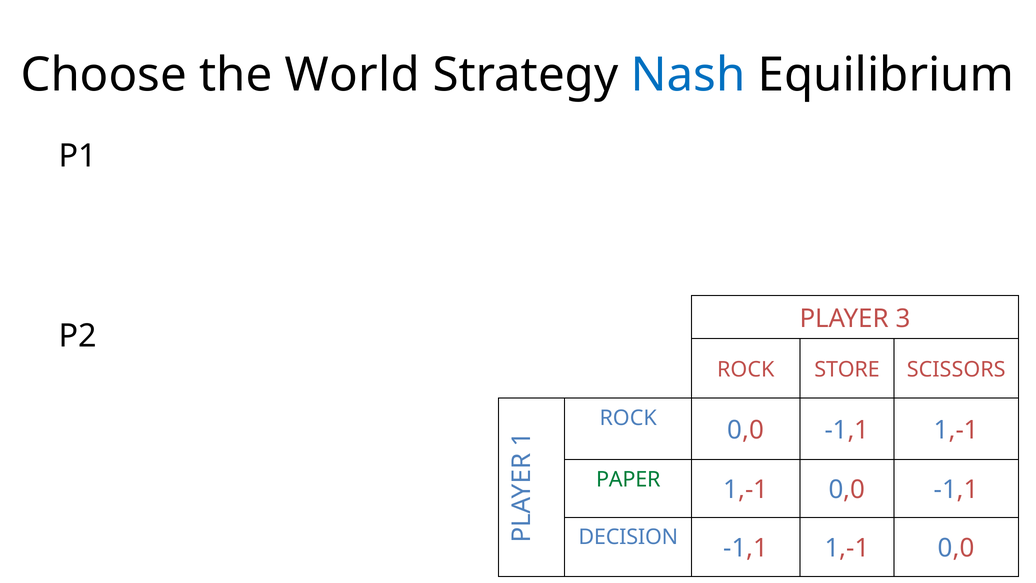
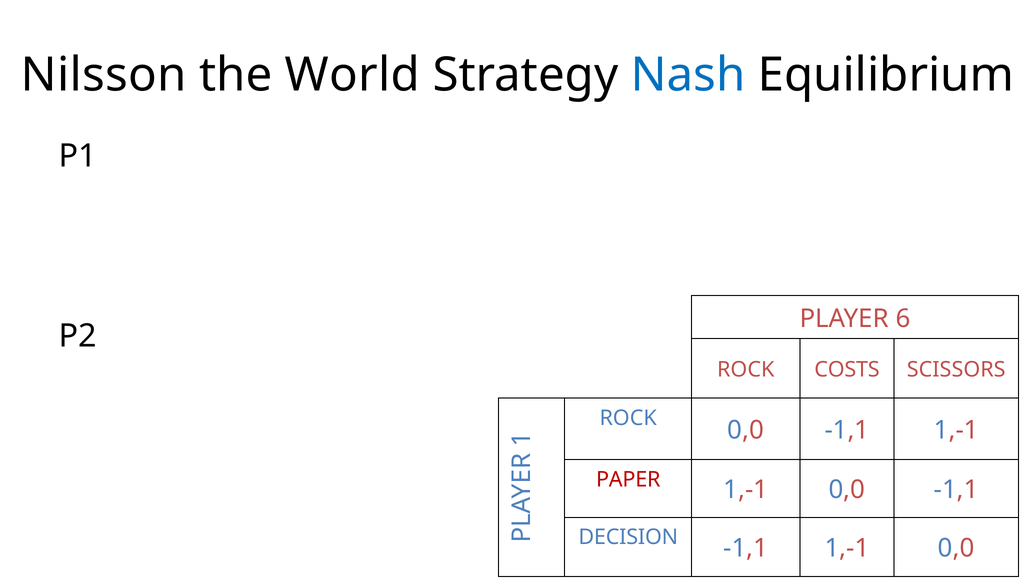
Choose: Choose -> Nilsson
3: 3 -> 6
STORE: STORE -> COSTS
PAPER colour: green -> red
